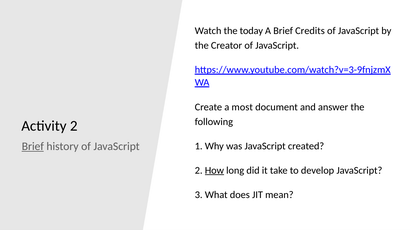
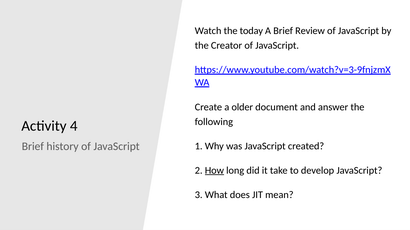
Credits: Credits -> Review
most: most -> older
Activity 2: 2 -> 4
Brief at (33, 147) underline: present -> none
